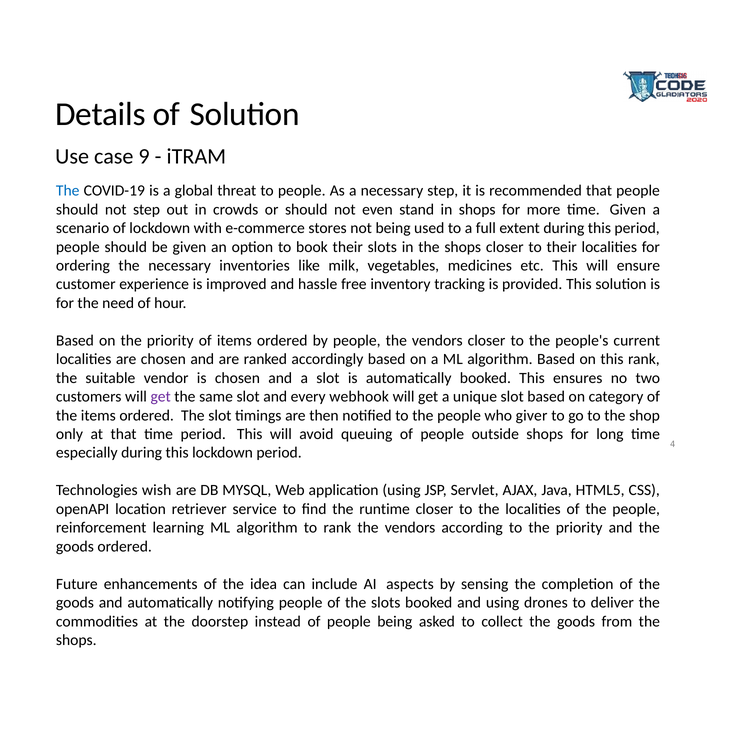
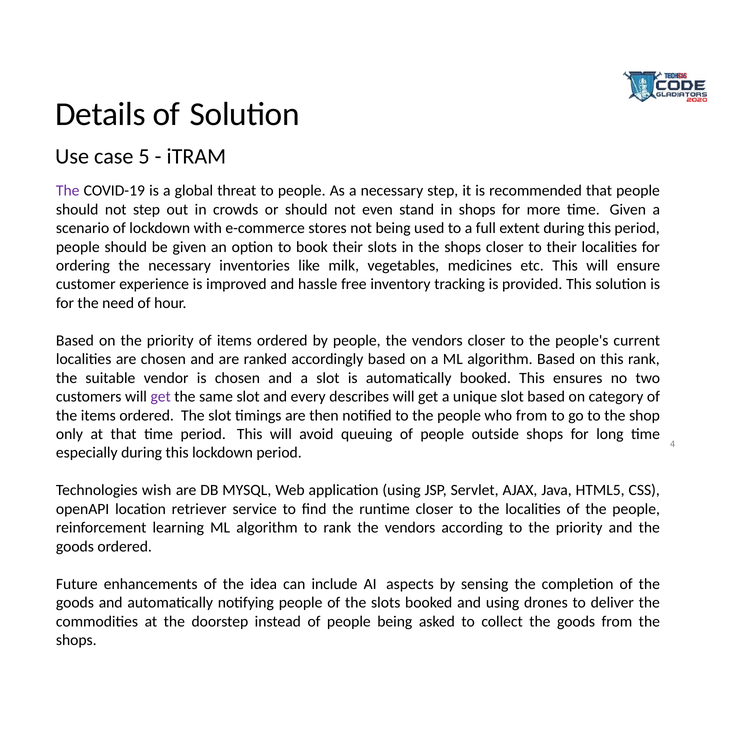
9: 9 -> 5
The at (68, 191) colour: blue -> purple
webhook: webhook -> describes
who giver: giver -> from
